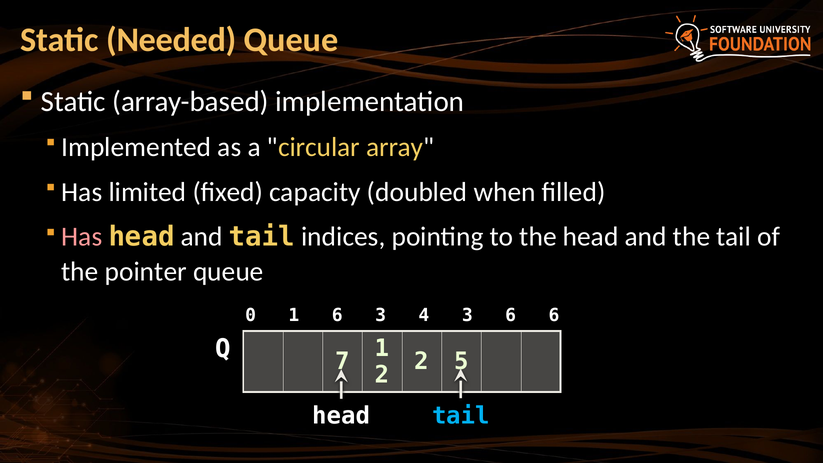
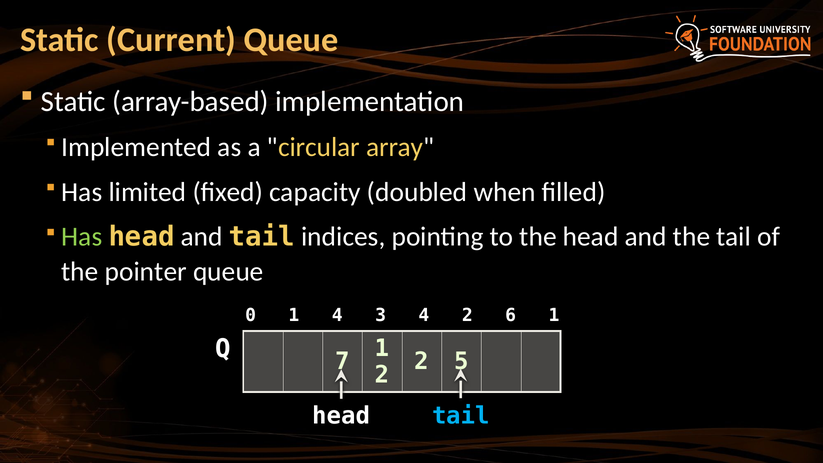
Needed: Needed -> Current
Has at (82, 237) colour: pink -> light green
1 6: 6 -> 4
4 3: 3 -> 2
6 6: 6 -> 1
